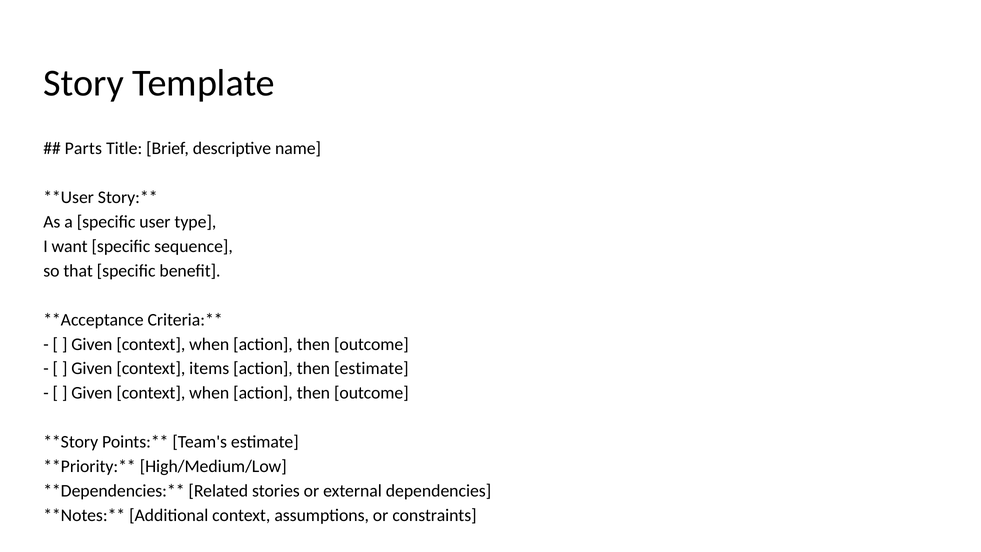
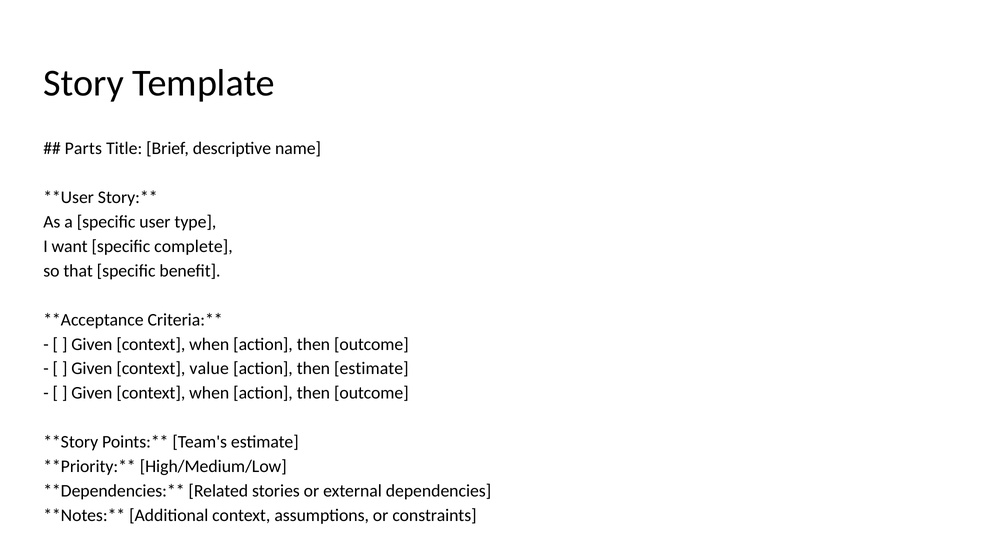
sequence: sequence -> complete
items: items -> value
